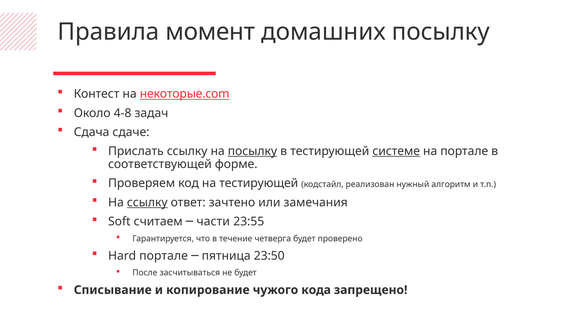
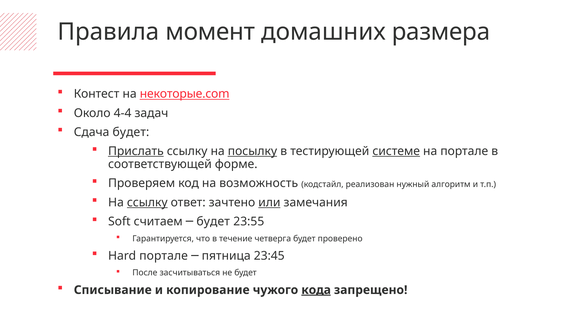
домашних посылку: посылку -> размера
4-8: 4-8 -> 4-4
Сдача сдаче: сдаче -> будет
Прислать underline: none -> present
на тестирующей: тестирующей -> возможность
или underline: none -> present
части at (213, 221): части -> будет
23:50: 23:50 -> 23:45
кода underline: none -> present
